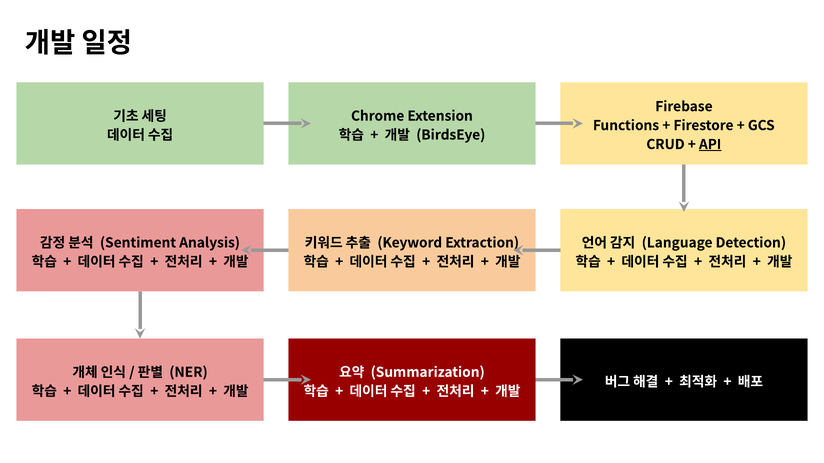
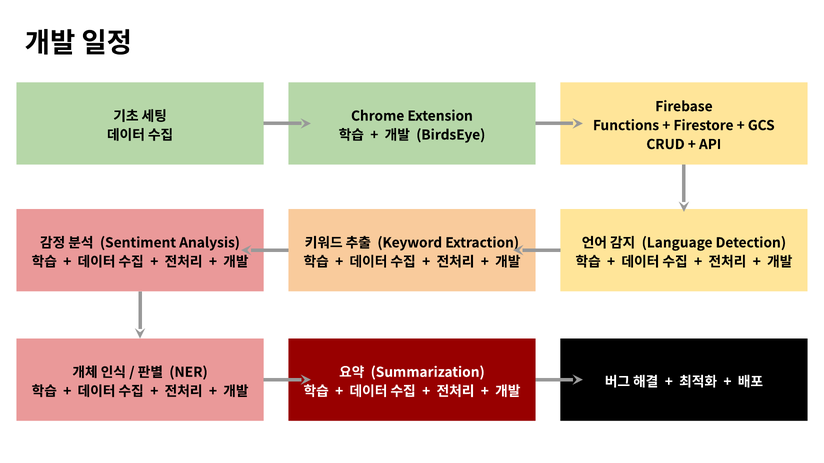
API underline: present -> none
